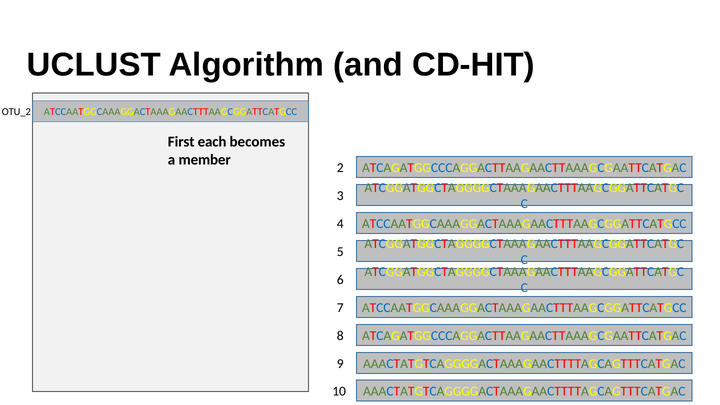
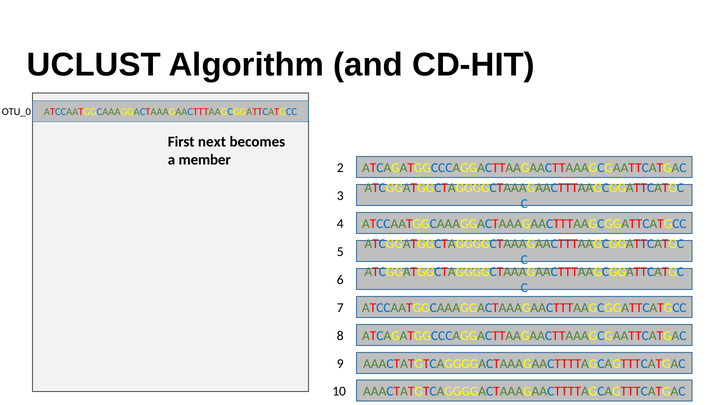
OTU_2: OTU_2 -> OTU_0
each: each -> next
